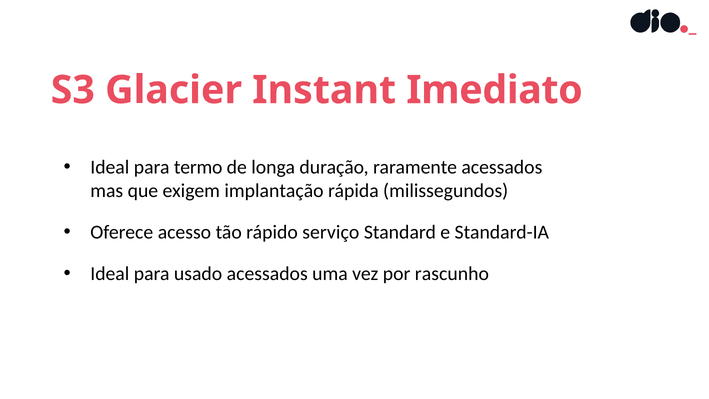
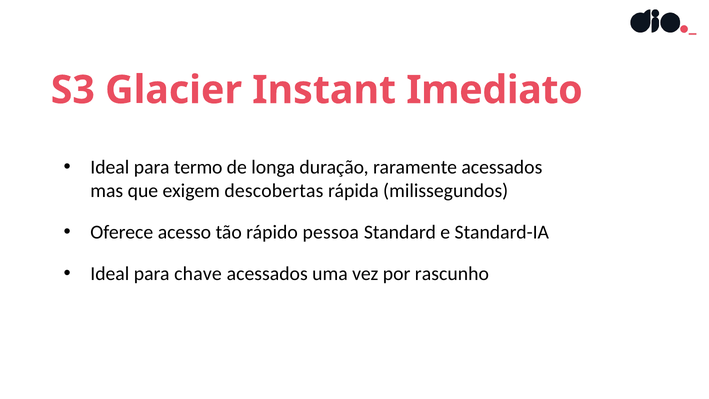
implantação: implantação -> descobertas
serviço: serviço -> pessoa
usado: usado -> chave
